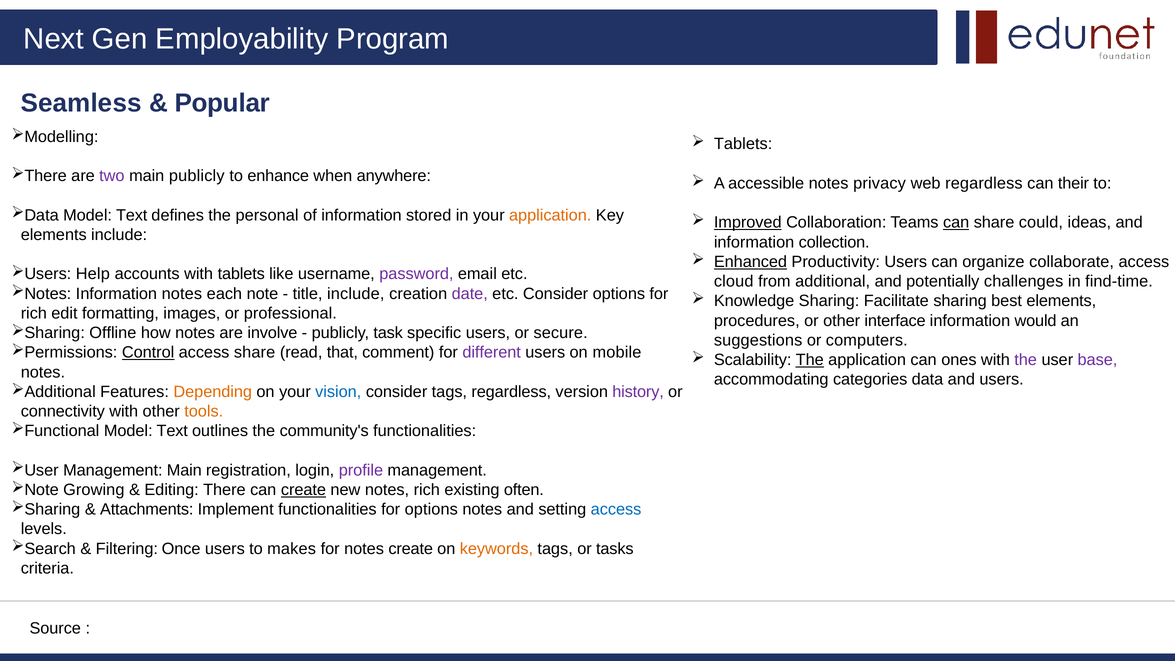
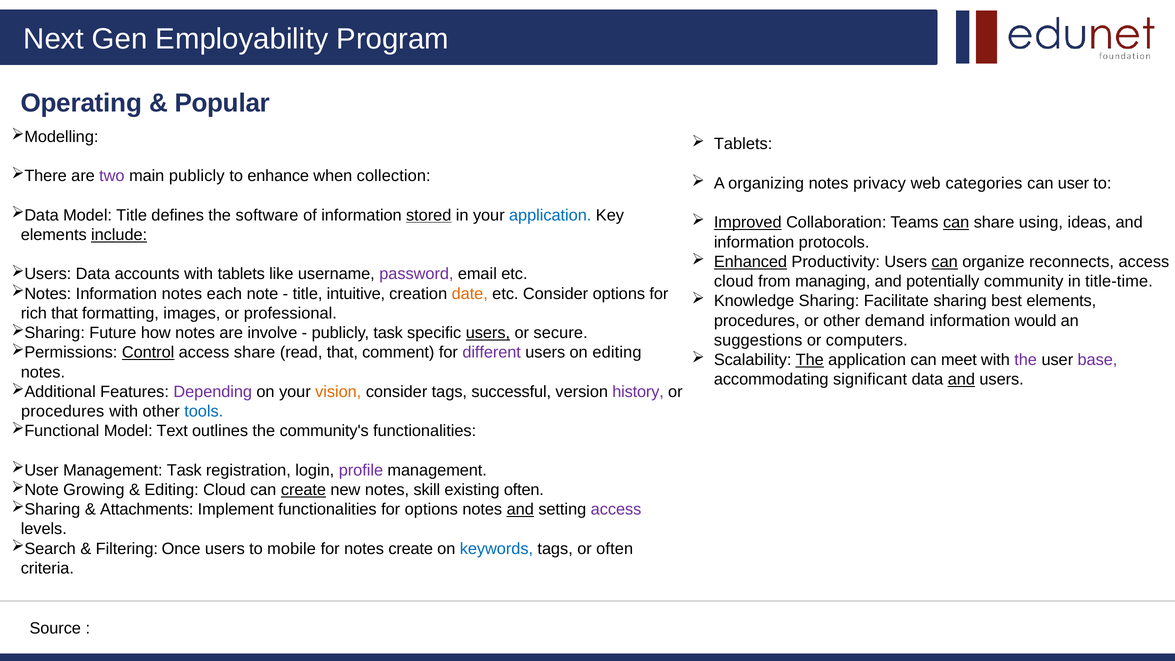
Seamless: Seamless -> Operating
anywhere: anywhere -> collection
accessible: accessible -> organizing
web regardless: regardless -> categories
can their: their -> user
Text at (132, 215): Text -> Title
personal: personal -> software
stored underline: none -> present
application at (550, 215) colour: orange -> blue
could: could -> using
include at (119, 235) underline: none -> present
collection: collection -> protocols
can at (945, 262) underline: none -> present
collaborate: collaborate -> reconnects
Help at (93, 274): Help -> Data
additional: additional -> managing
challenges: challenges -> community
find-time: find-time -> title-time
title include: include -> intuitive
date colour: purple -> orange
rich edit: edit -> that
interface: interface -> demand
Offline: Offline -> Future
users at (488, 333) underline: none -> present
on mobile: mobile -> editing
ones: ones -> meet
categories: categories -> significant
and at (961, 379) underline: none -> present
Depending colour: orange -> purple
vision colour: blue -> orange
tags regardless: regardless -> successful
connectivity at (63, 411): connectivity -> procedures
tools colour: orange -> blue
Management Main: Main -> Task
Editing There: There -> Cloud
notes rich: rich -> skill
and at (520, 509) underline: none -> present
access at (616, 509) colour: blue -> purple
makes: makes -> mobile
keywords colour: orange -> blue
or tasks: tasks -> often
